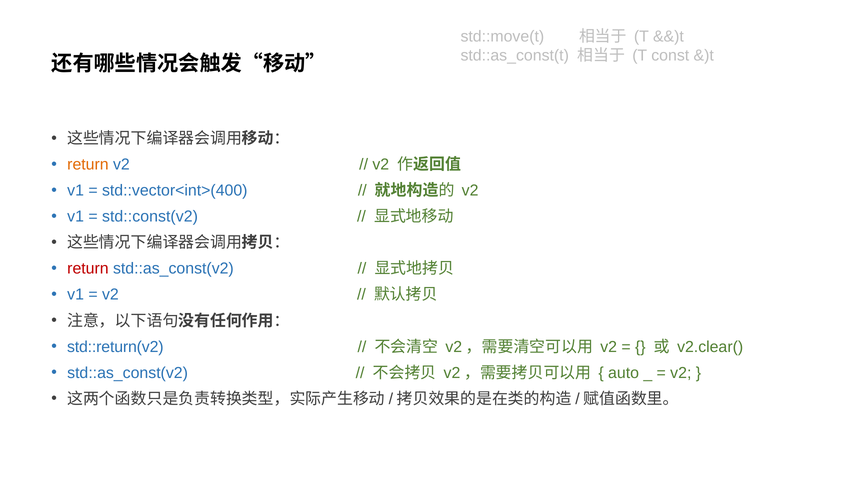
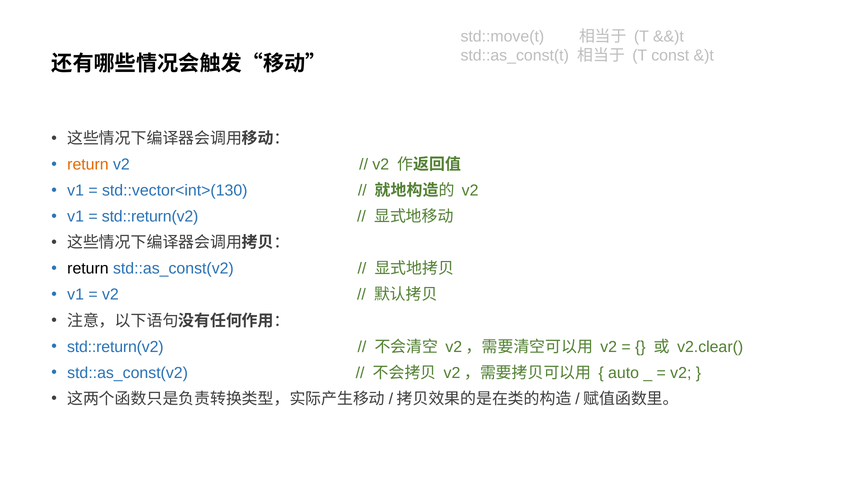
std::vector<int>(400: std::vector<int>(400 -> std::vector<int>(130
std::const(v2 at (150, 216): std::const(v2 -> std::return(v2
return at (88, 268) colour: red -> black
